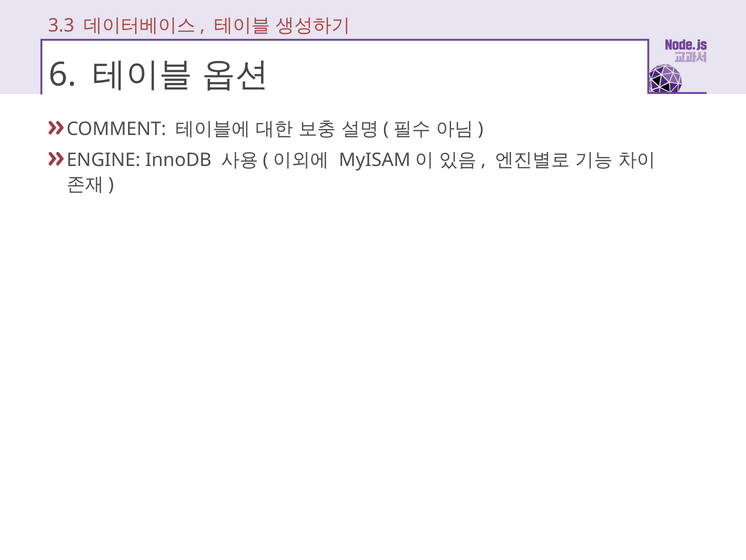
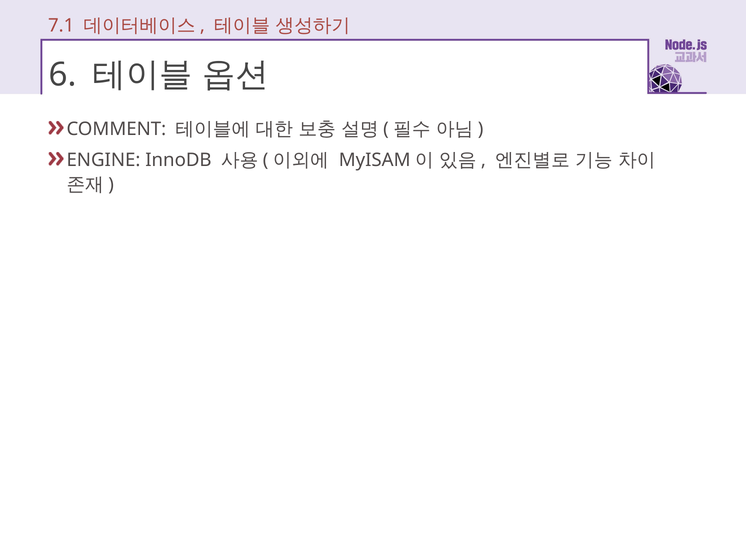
3.3: 3.3 -> 7.1
